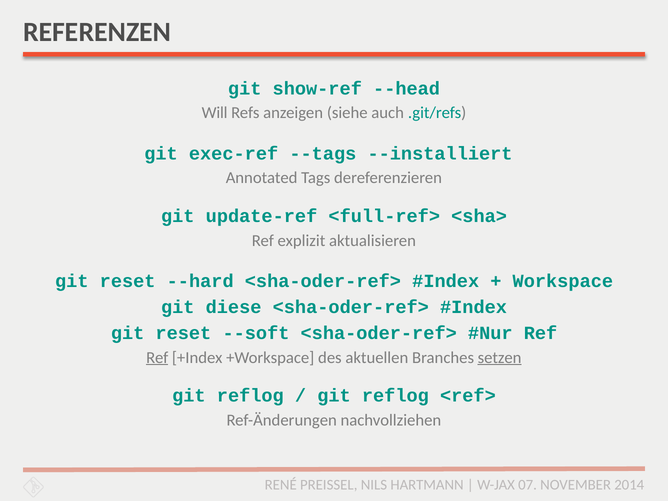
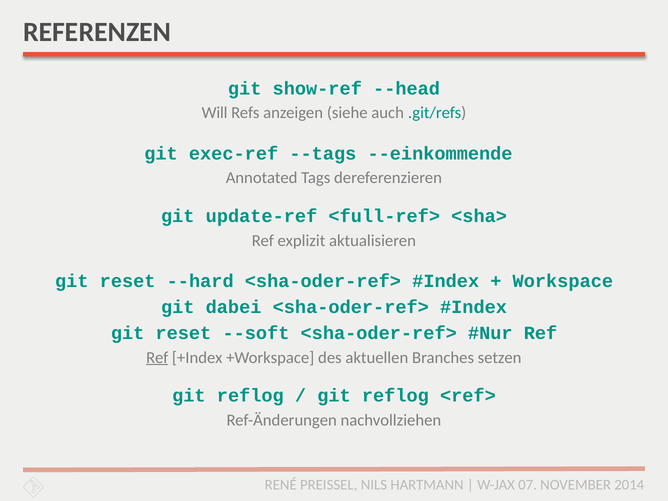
--installiert: --installiert -> --einkommende
diese: diese -> dabei
setzen underline: present -> none
